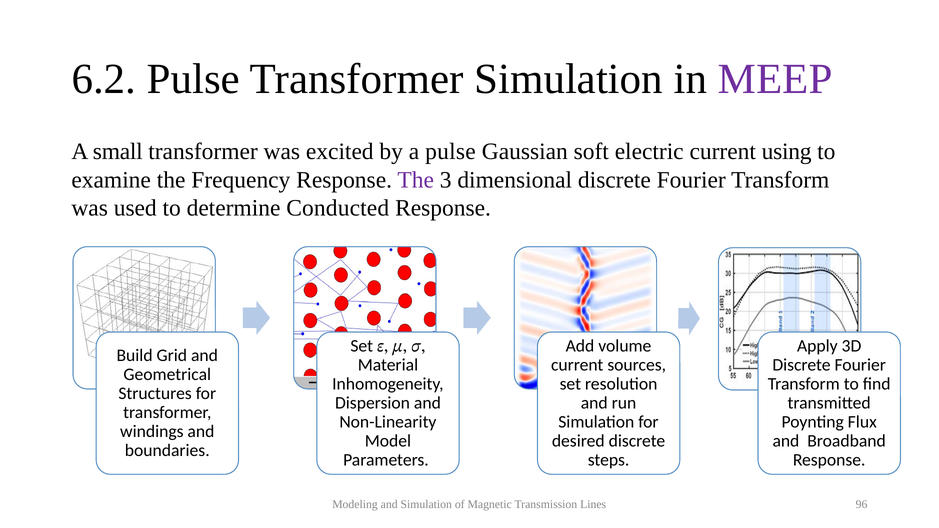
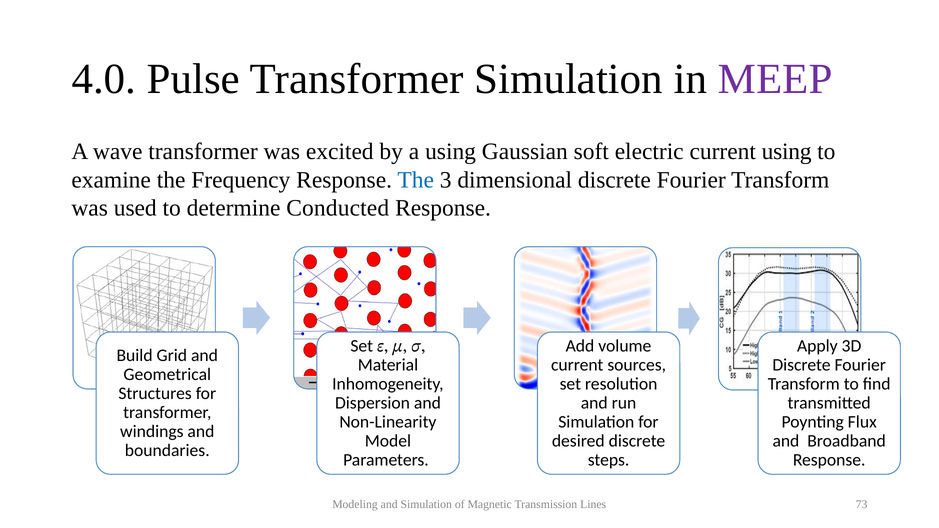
6.2: 6.2 -> 4.0
small: small -> wave
a pulse: pulse -> using
The at (416, 180) colour: purple -> blue
96: 96 -> 73
